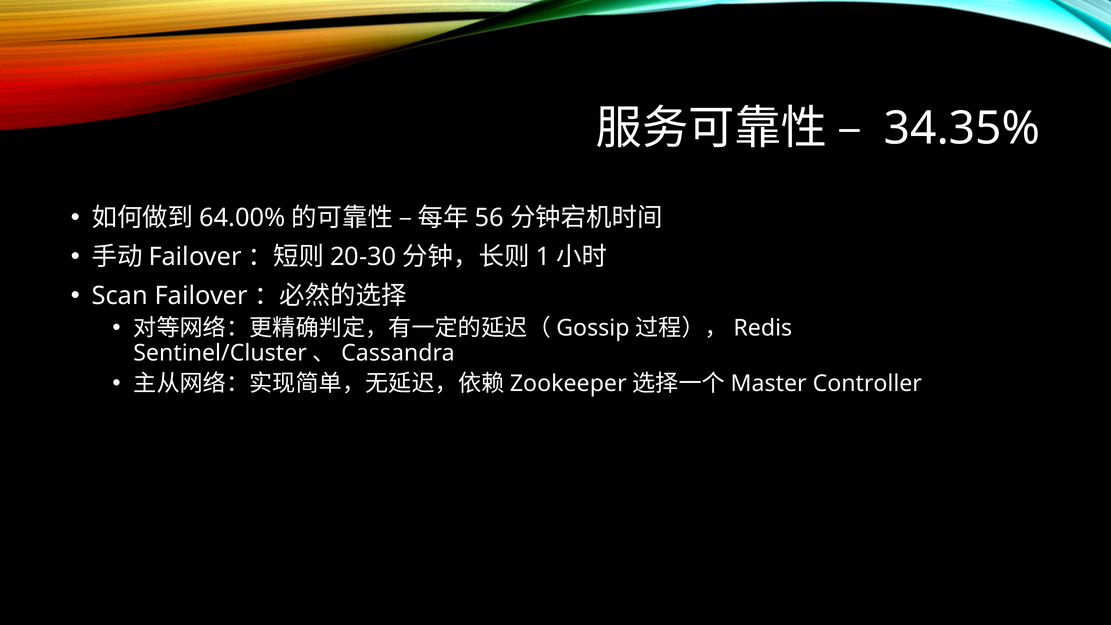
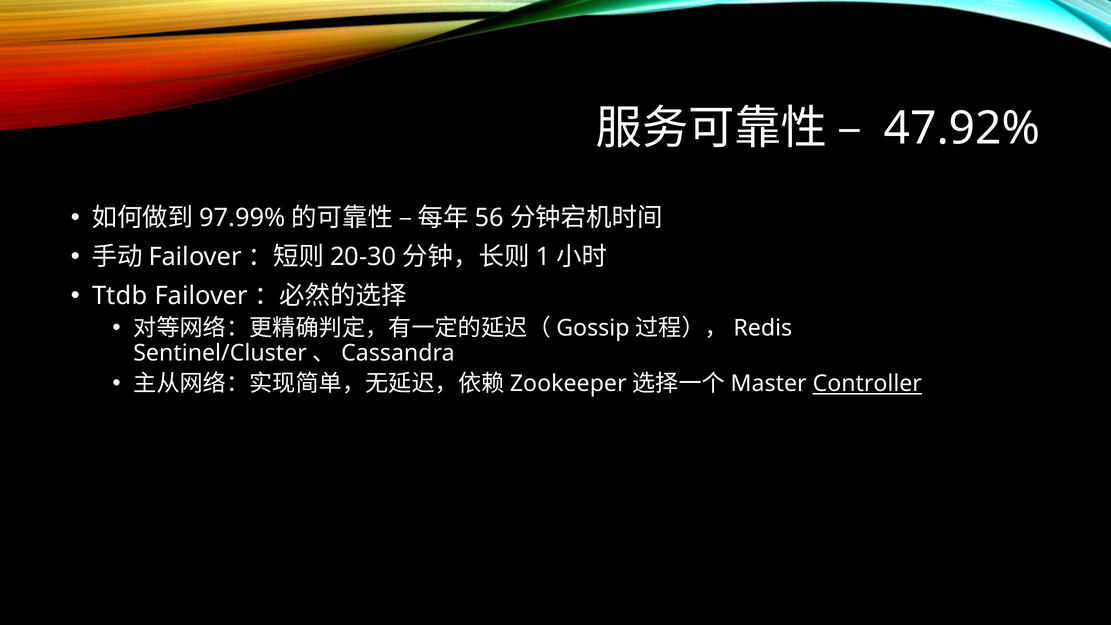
34.35%: 34.35% -> 47.92%
64.00%: 64.00% -> 97.99%
Scan: Scan -> Ttdb
Controller underline: none -> present
